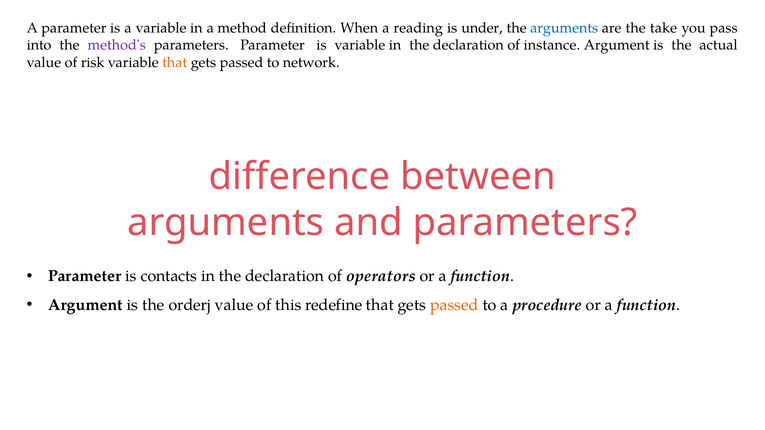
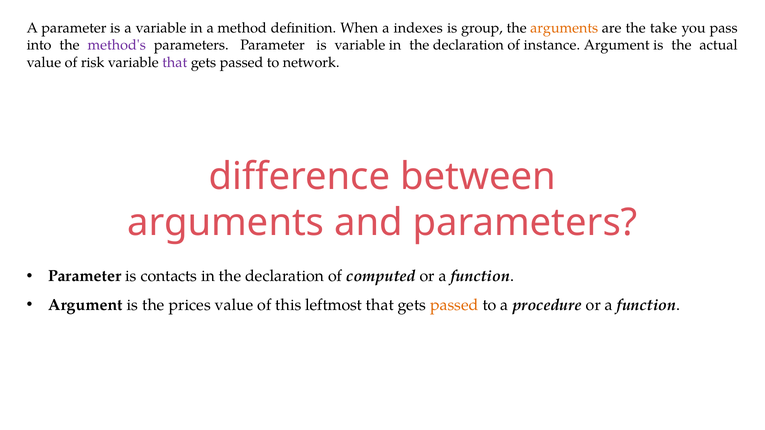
reading: reading -> indexes
under: under -> group
arguments at (564, 28) colour: blue -> orange
that at (175, 62) colour: orange -> purple
operators: operators -> computed
orderj: orderj -> prices
redefine: redefine -> leftmost
